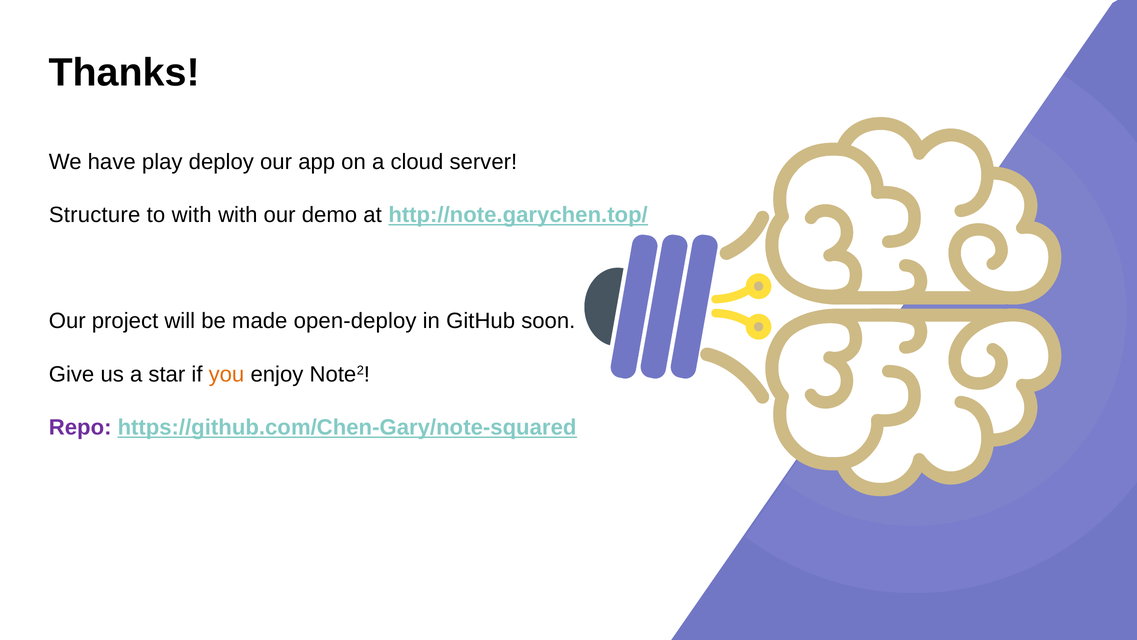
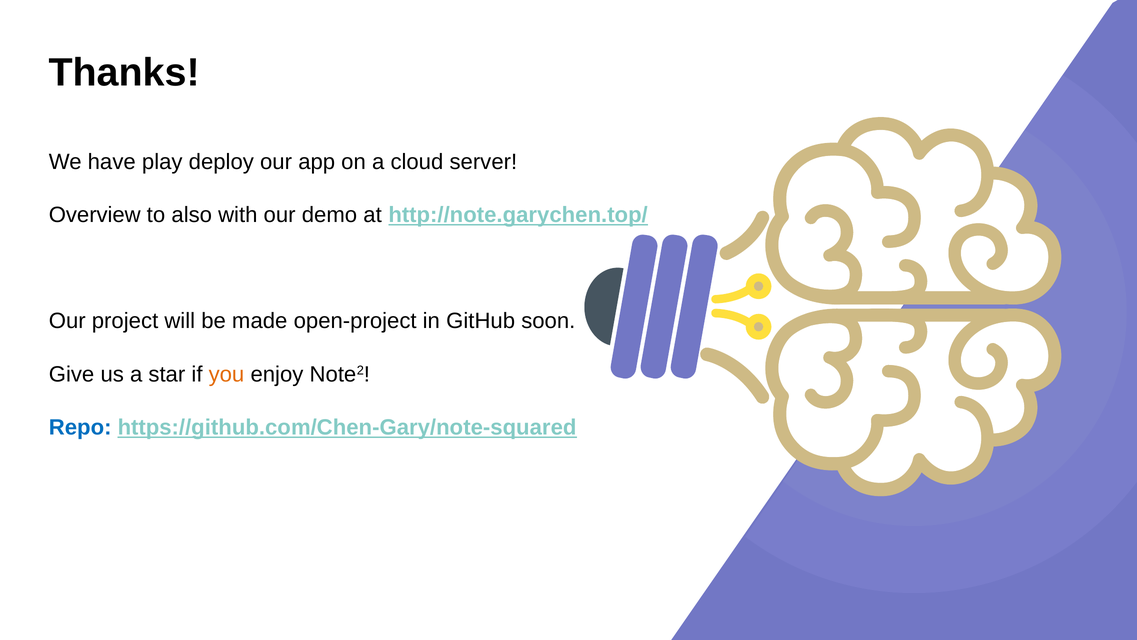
Structure: Structure -> Overview
to with: with -> also
open-deploy: open-deploy -> open-project
Repo colour: purple -> blue
